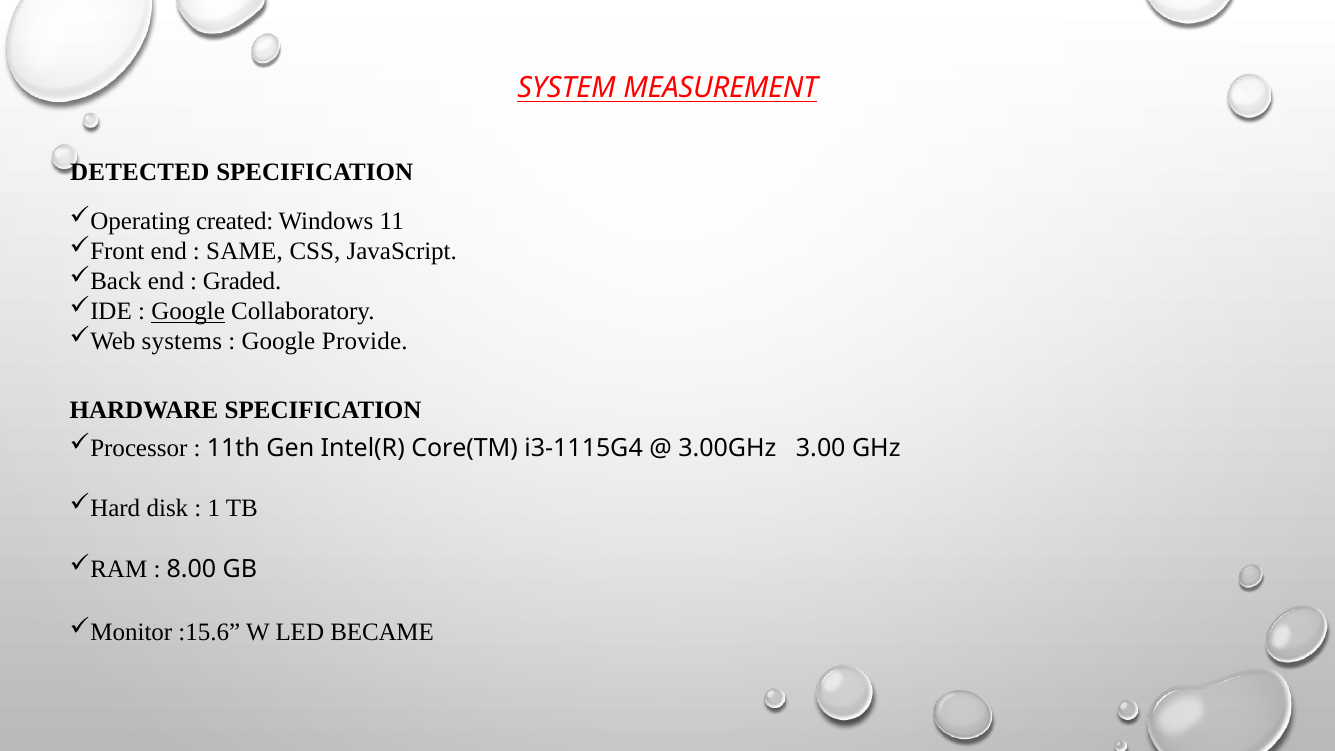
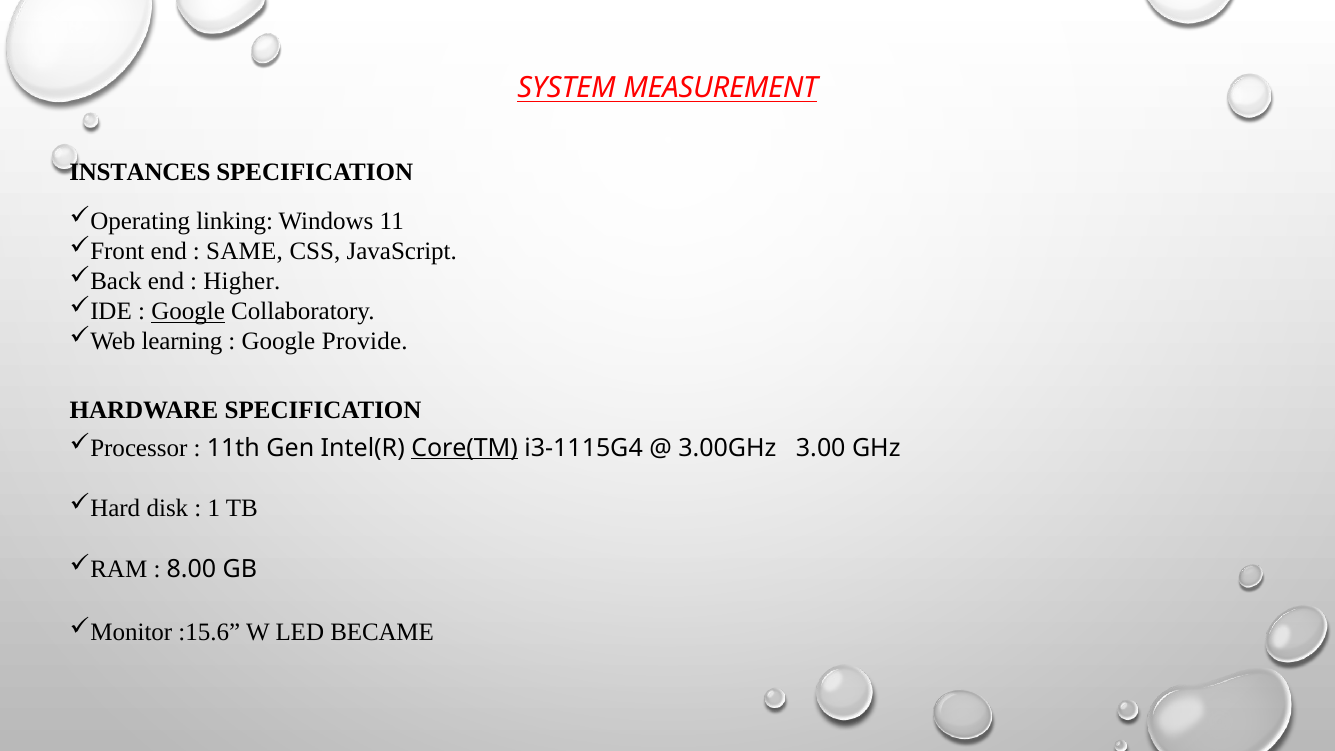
DETECTED: DETECTED -> INSTANCES
created: created -> linking
Graded: Graded -> Higher
systems: systems -> learning
Core(TM underline: none -> present
